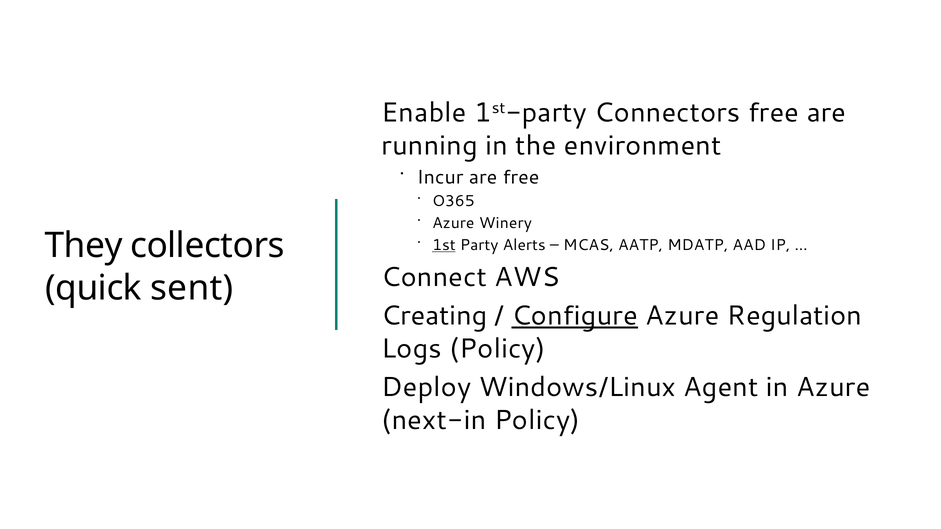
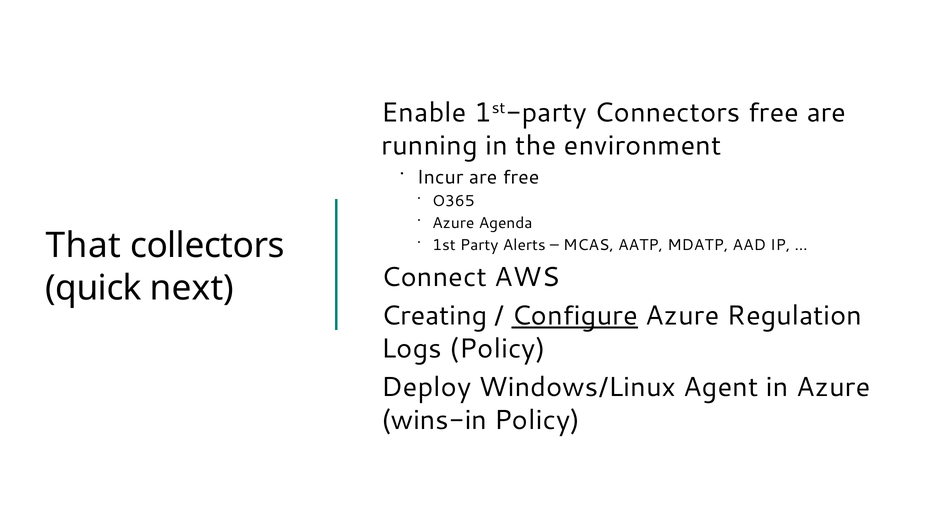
Winery: Winery -> Agenda
They: They -> That
1st underline: present -> none
sent: sent -> next
next-in: next-in -> wins-in
